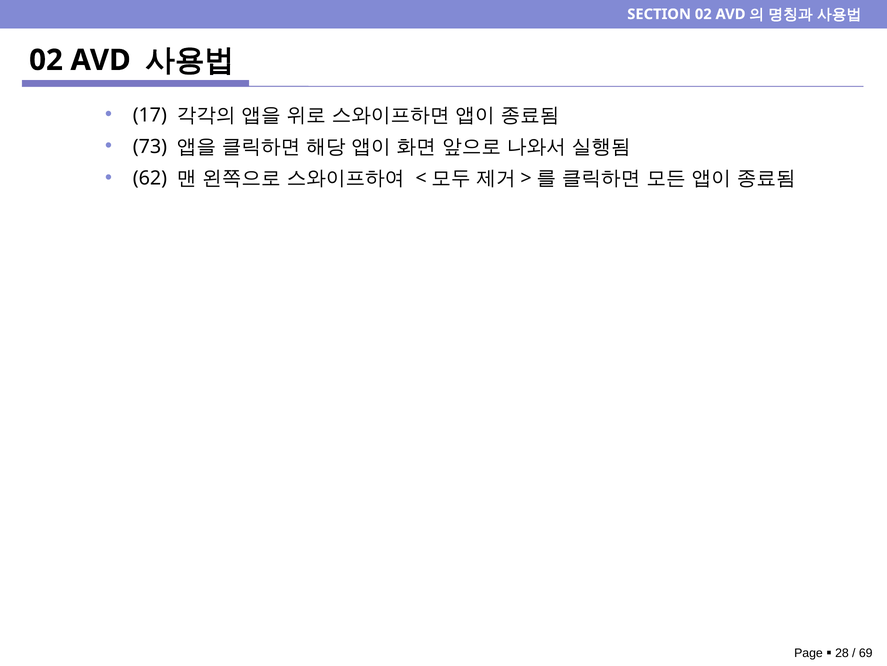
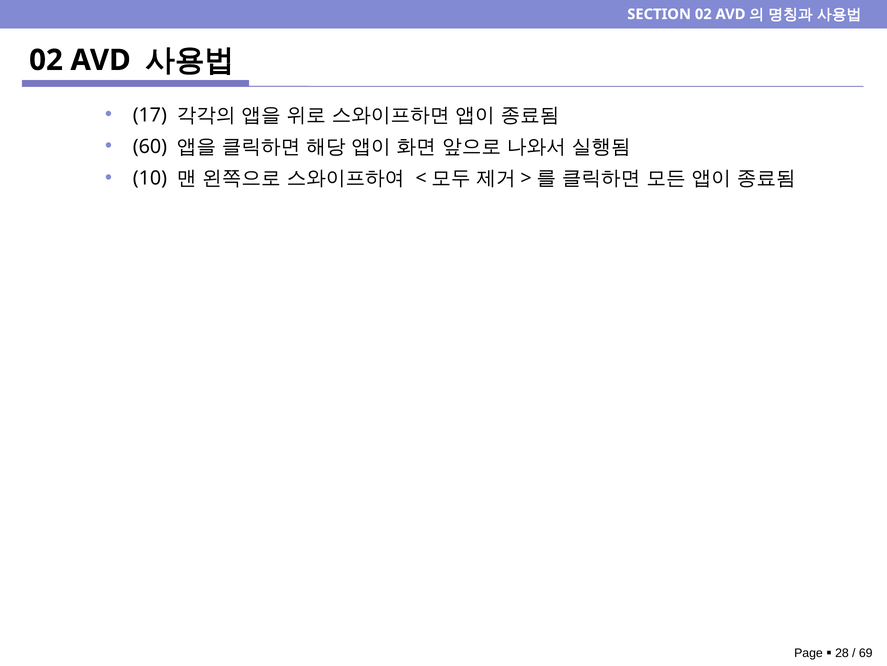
73: 73 -> 60
62: 62 -> 10
